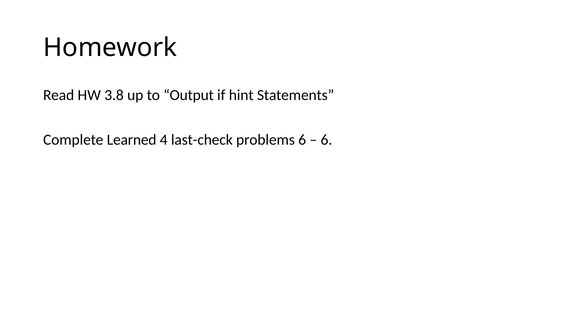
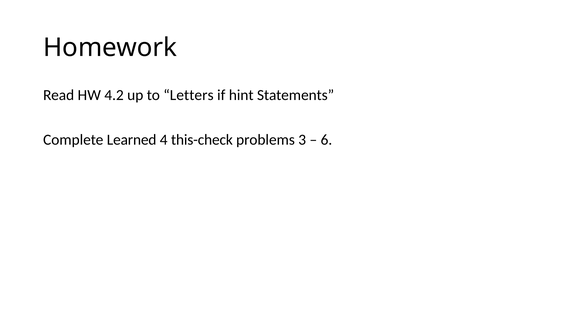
3.8: 3.8 -> 4.2
Output: Output -> Letters
last-check: last-check -> this-check
problems 6: 6 -> 3
